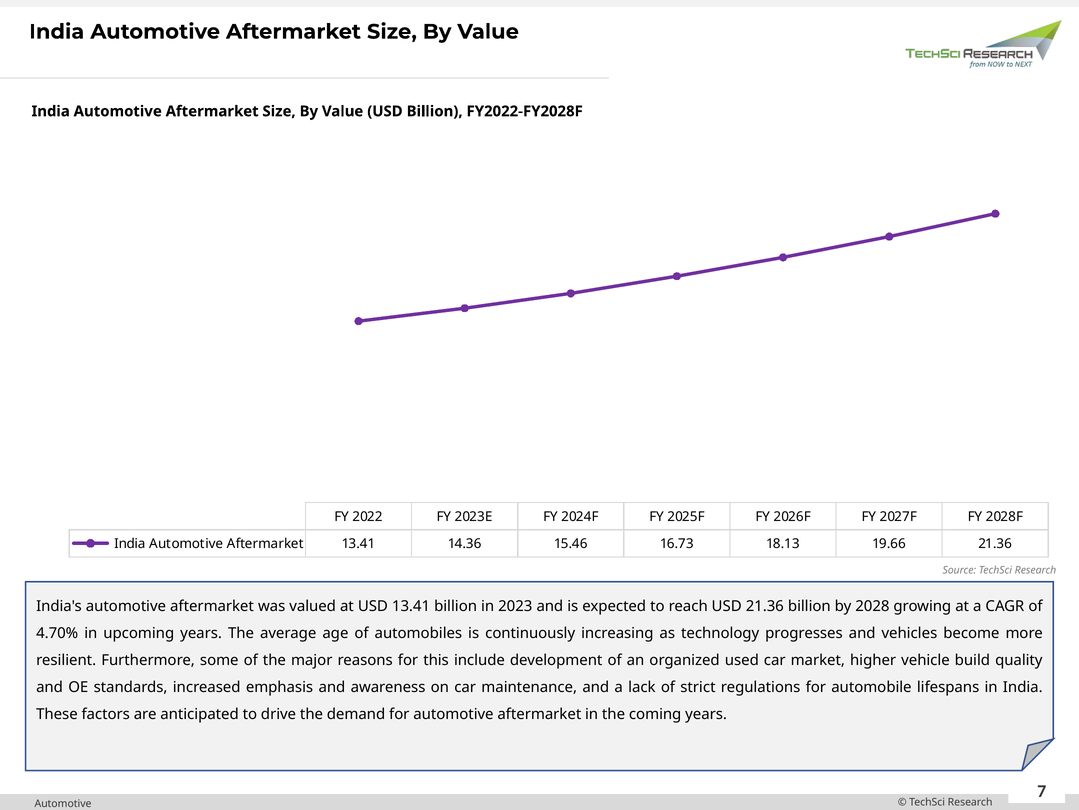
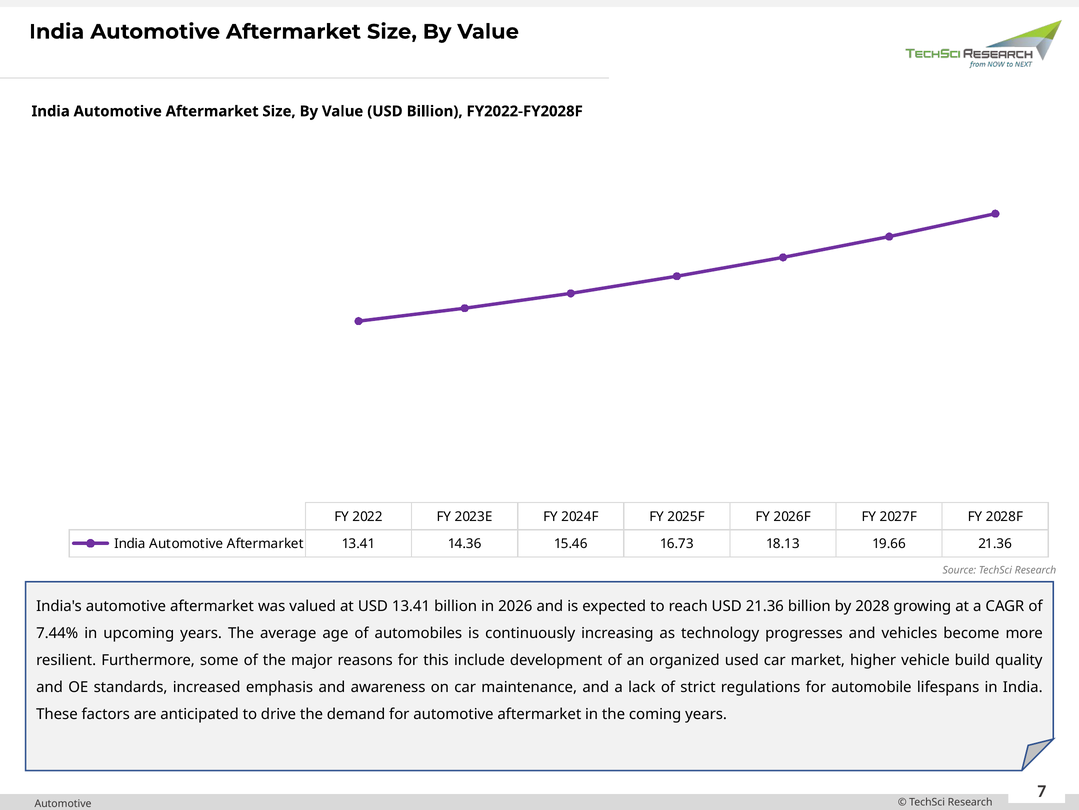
2023: 2023 -> 2026
4.70%: 4.70% -> 7.44%
